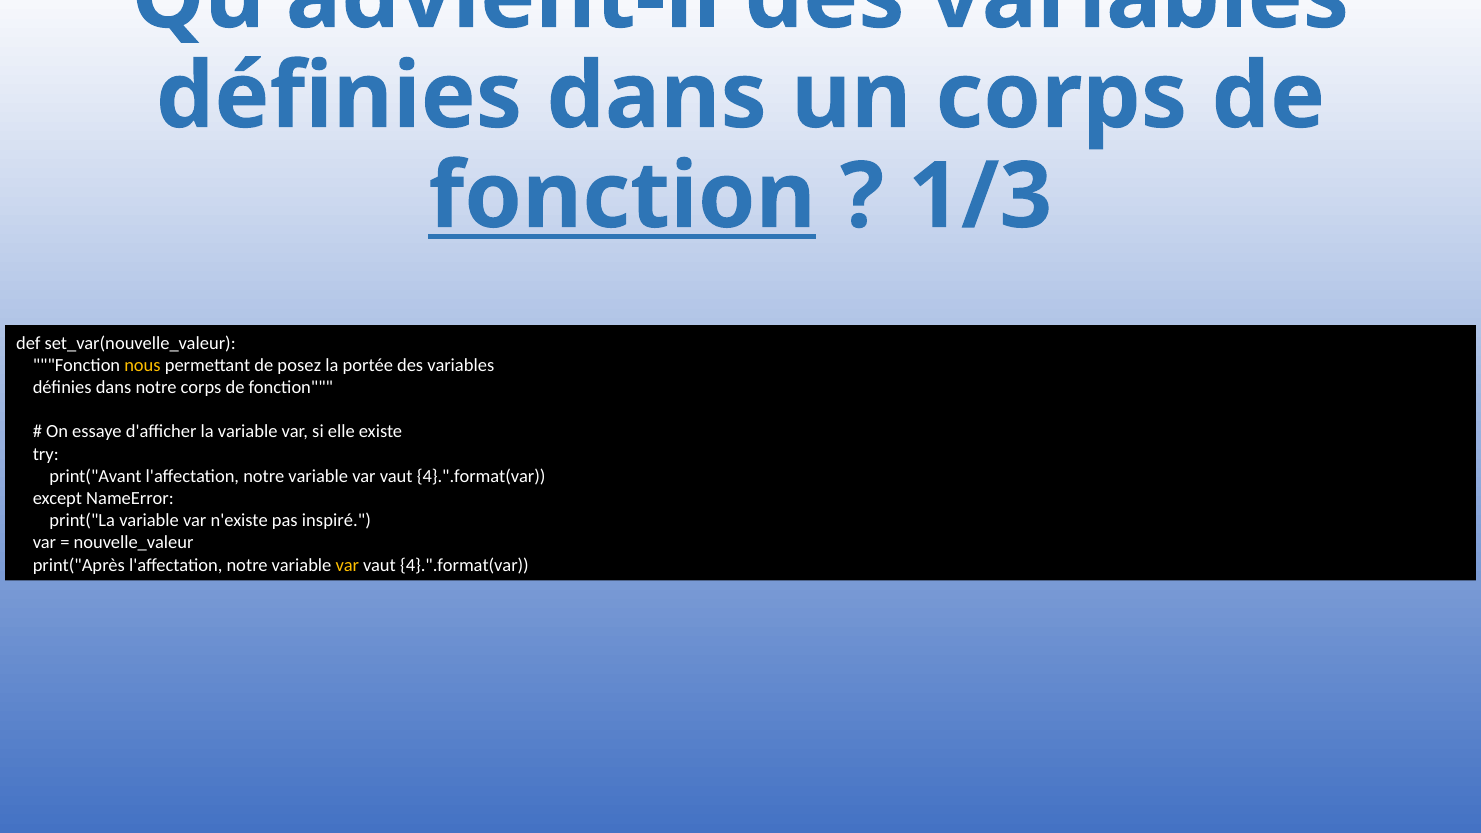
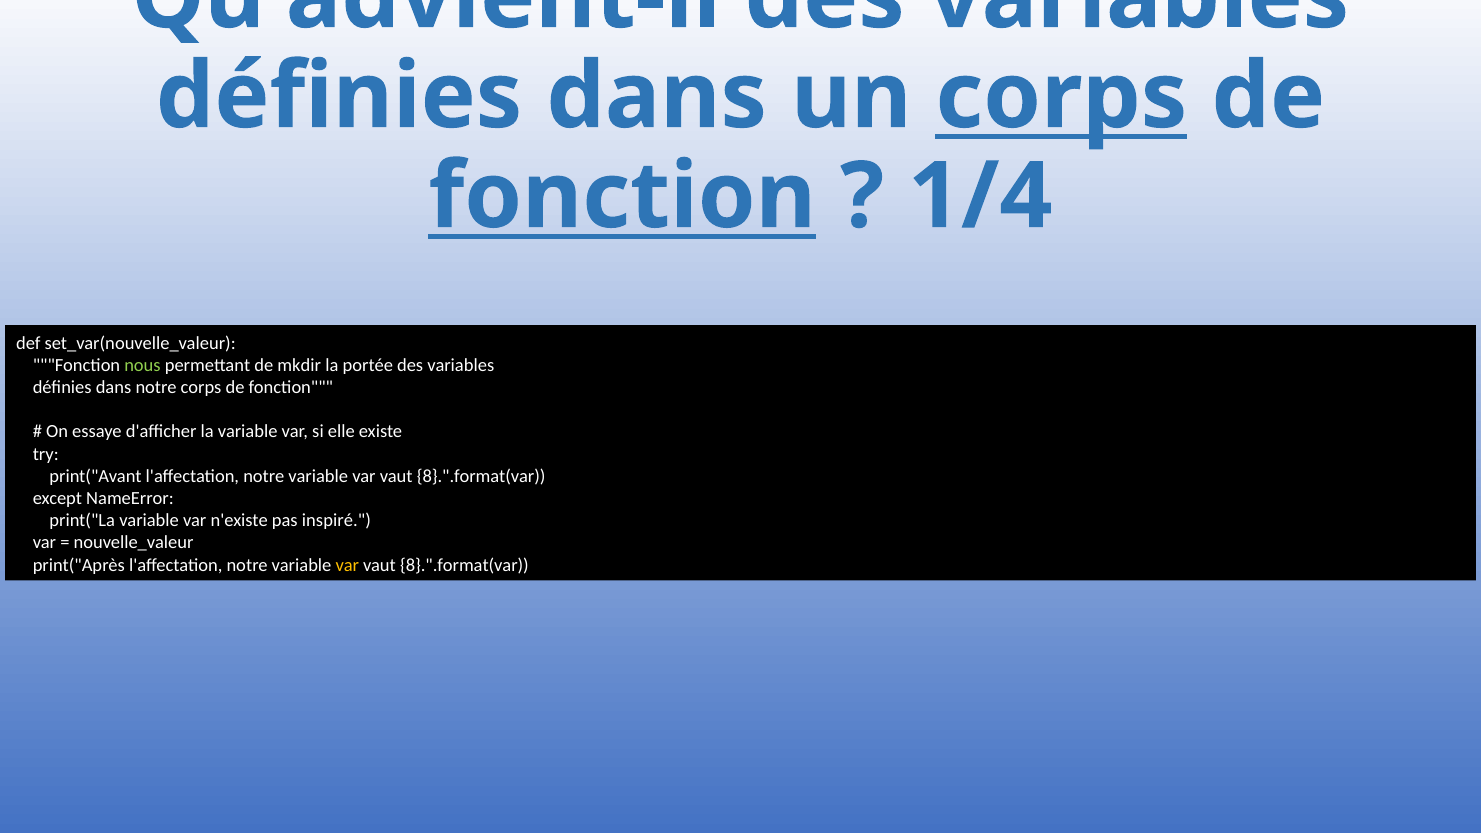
corps at (1061, 97) underline: none -> present
1/3: 1/3 -> 1/4
nous colour: yellow -> light green
posez: posez -> mkdir
4}.".format(var at (481, 476): 4}.".format(var -> 8}.".format(var
4}.".format(var at (464, 565): 4}.".format(var -> 8}.".format(var
